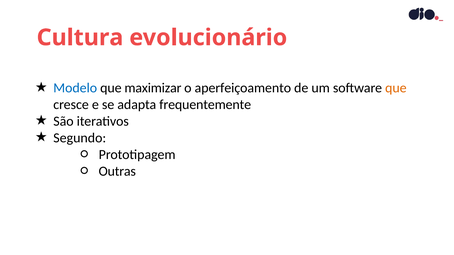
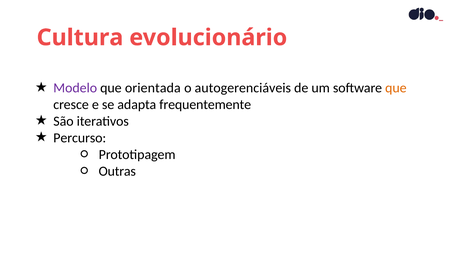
Modelo colour: blue -> purple
maximizar: maximizar -> orientada
aperfeiçoamento: aperfeiçoamento -> autogerenciáveis
Segundo: Segundo -> Percurso
